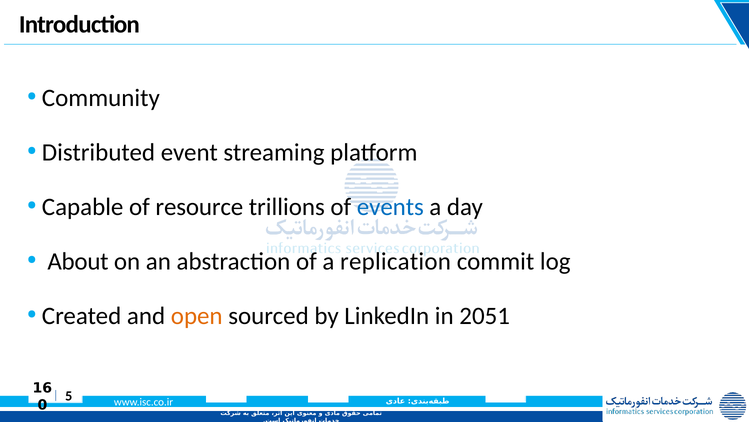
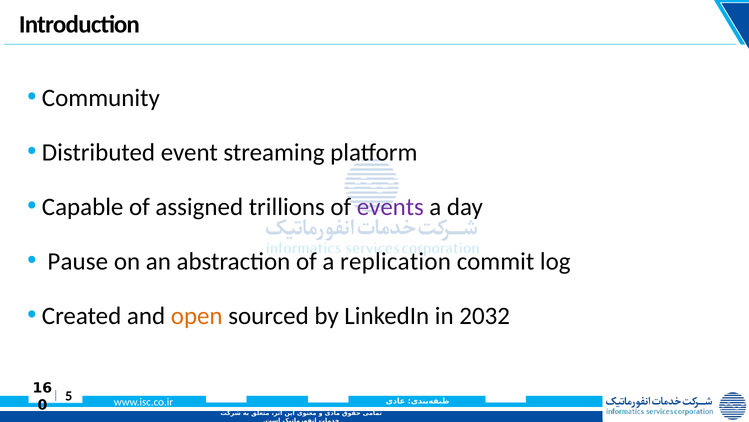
resource: resource -> assigned
events colour: blue -> purple
About: About -> Pause
2051: 2051 -> 2032
